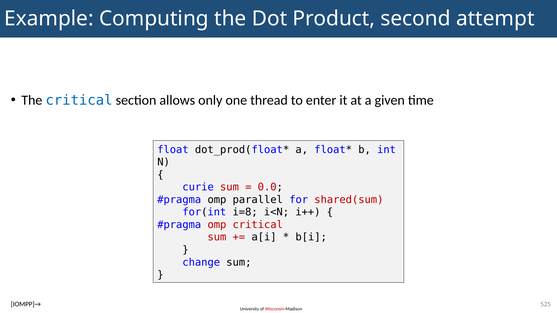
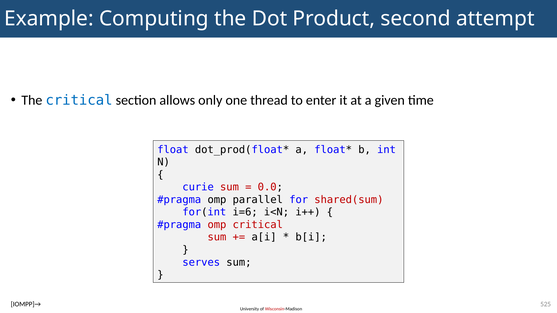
i=8: i=8 -> i=6
change: change -> serves
